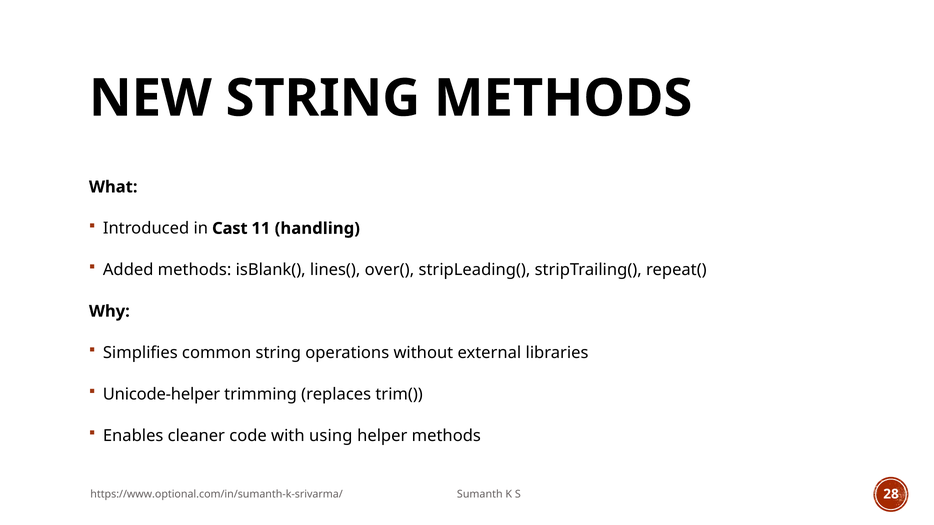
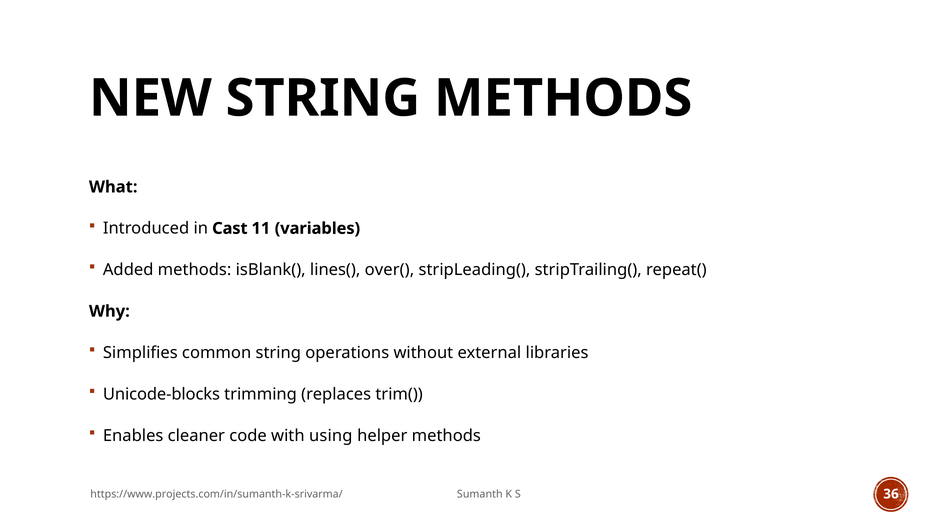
handling: handling -> variables
Unicode-helper: Unicode-helper -> Unicode-blocks
https://www.optional.com/in/sumanth-k-srivarma/: https://www.optional.com/in/sumanth-k-srivarma/ -> https://www.projects.com/in/sumanth-k-srivarma/
28: 28 -> 36
